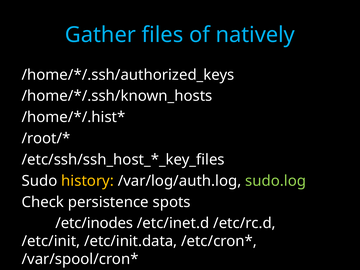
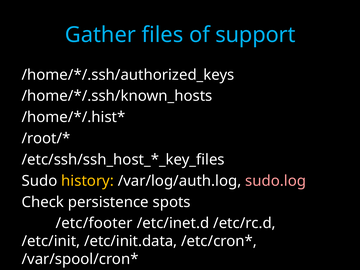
natively: natively -> support
sudo.log colour: light green -> pink
/etc/inodes: /etc/inodes -> /etc/footer
